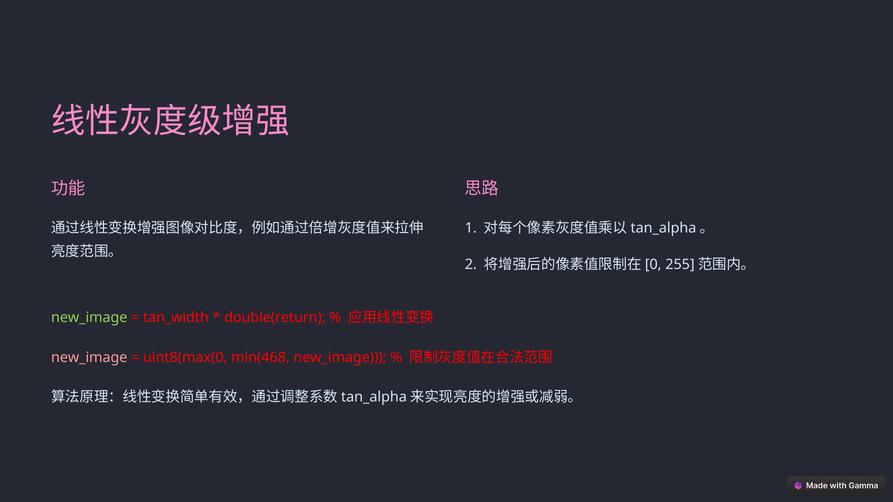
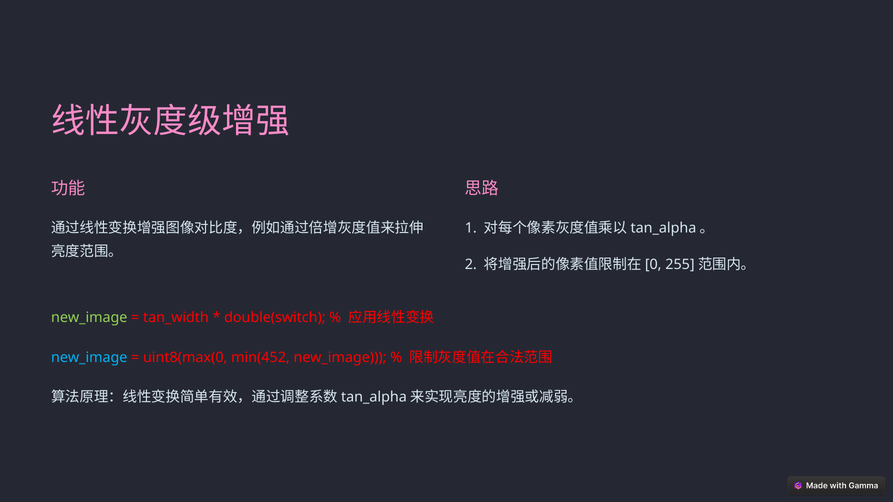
double(return: double(return -> double(switch
new_image at (89, 358) colour: pink -> light blue
min(468: min(468 -> min(452
